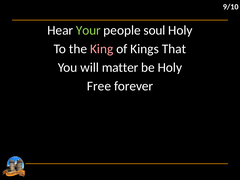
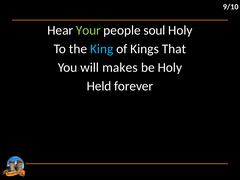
King colour: pink -> light blue
matter: matter -> makes
Free: Free -> Held
